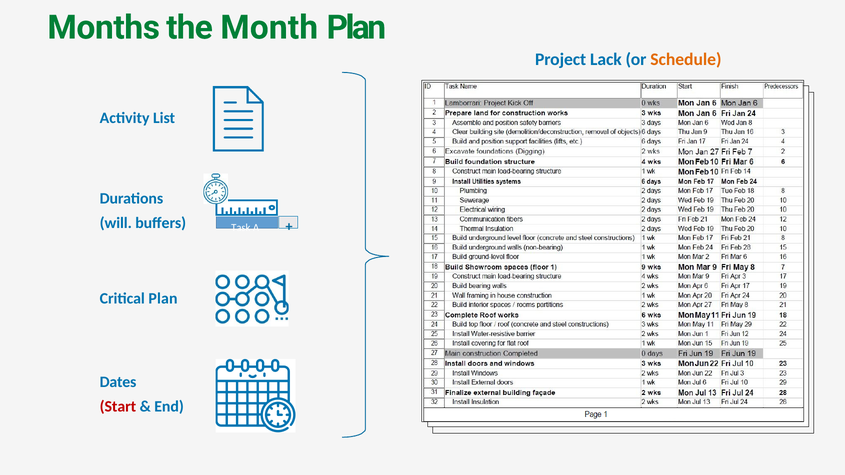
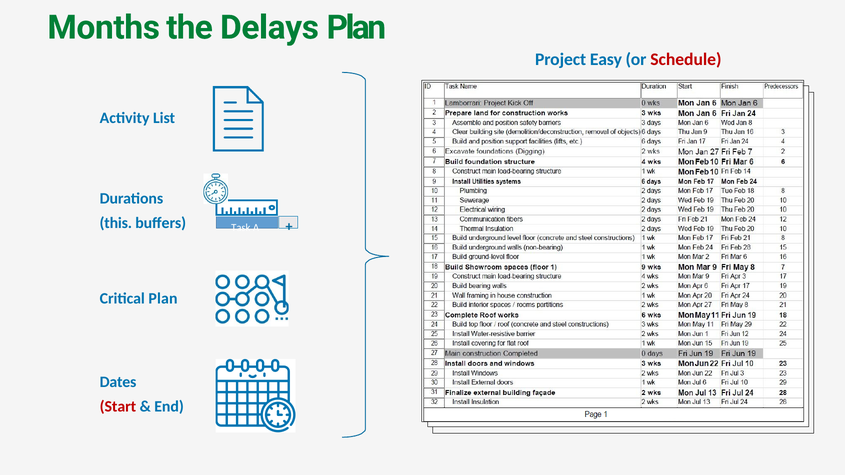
Month: Month -> Delays
Lack: Lack -> Easy
Schedule colour: orange -> red
will: will -> this
